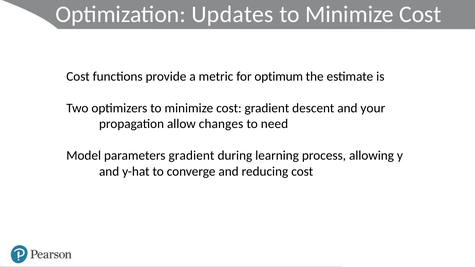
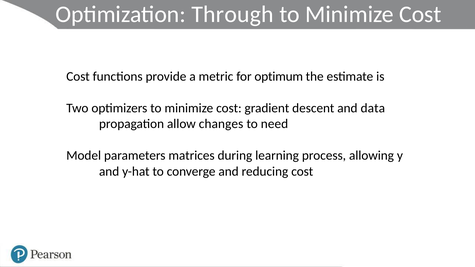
Updates: Updates -> Through
your: your -> data
parameters gradient: gradient -> matrices
